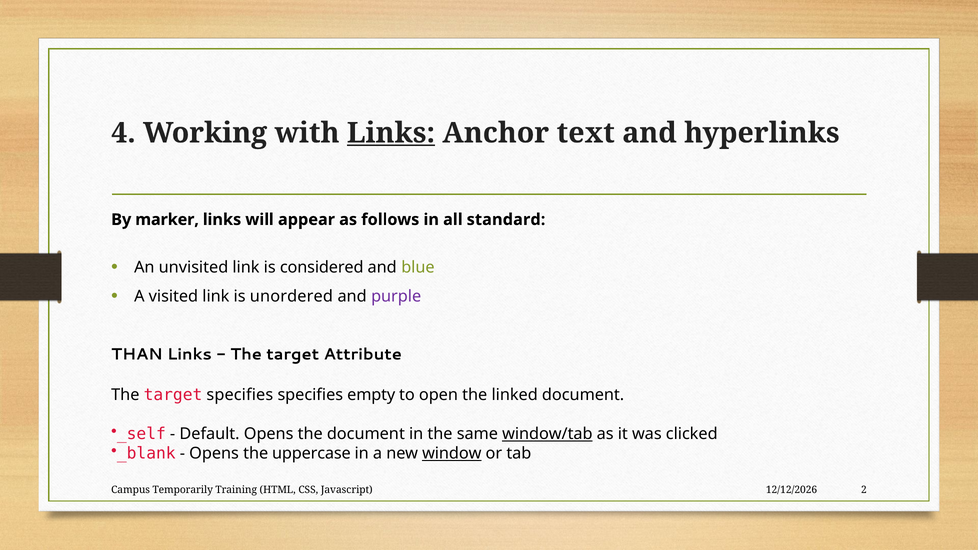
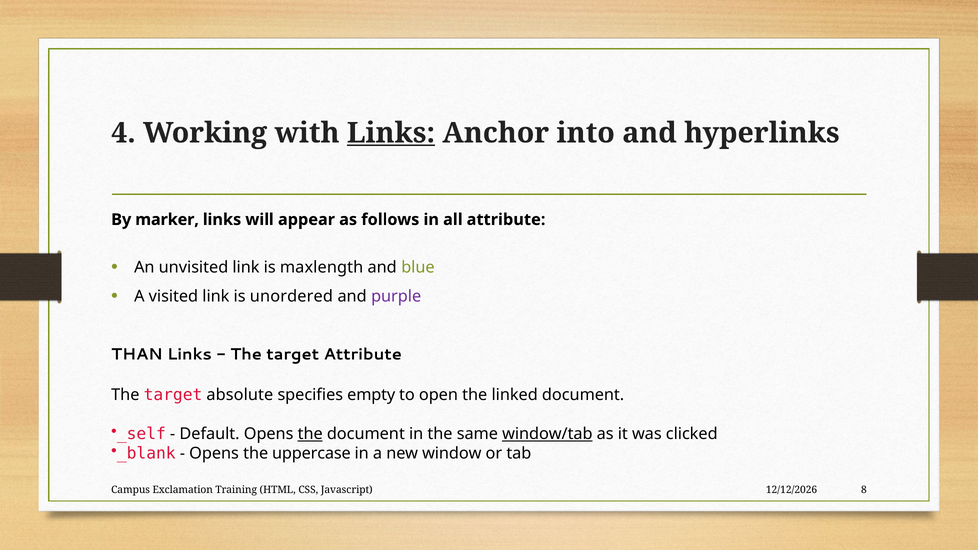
text: text -> into
all standard: standard -> attribute
considered: considered -> maxlength
target specifies: specifies -> absolute
the at (310, 434) underline: none -> present
window underline: present -> none
Temporarily: Temporarily -> Exclamation
2: 2 -> 8
